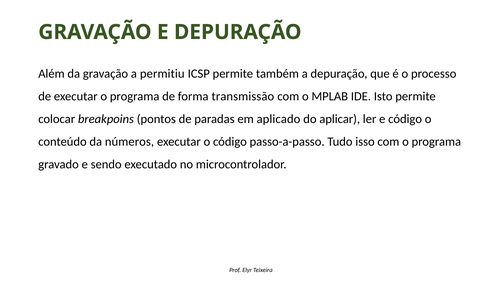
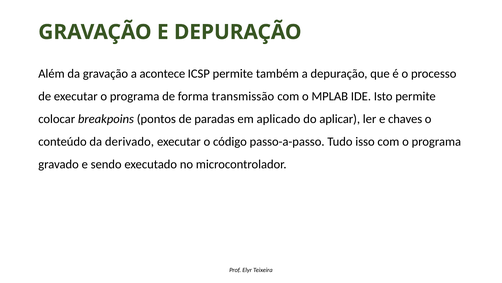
permitiu: permitiu -> acontece
e código: código -> chaves
números: números -> derivado
